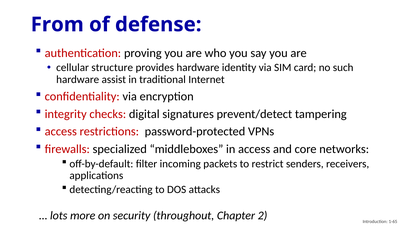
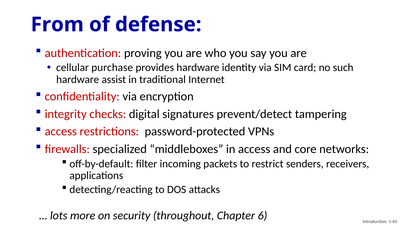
structure: structure -> purchase
2: 2 -> 6
